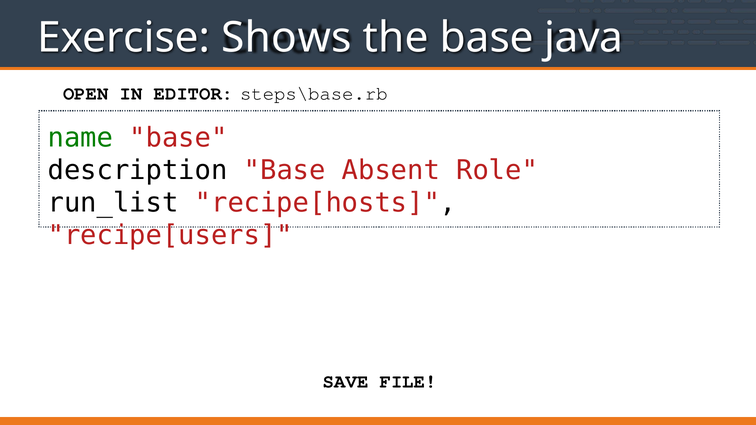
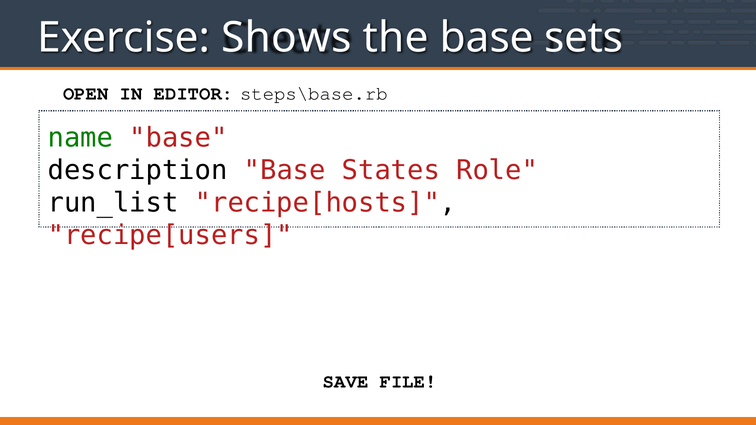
java: java -> sets
Absent: Absent -> States
